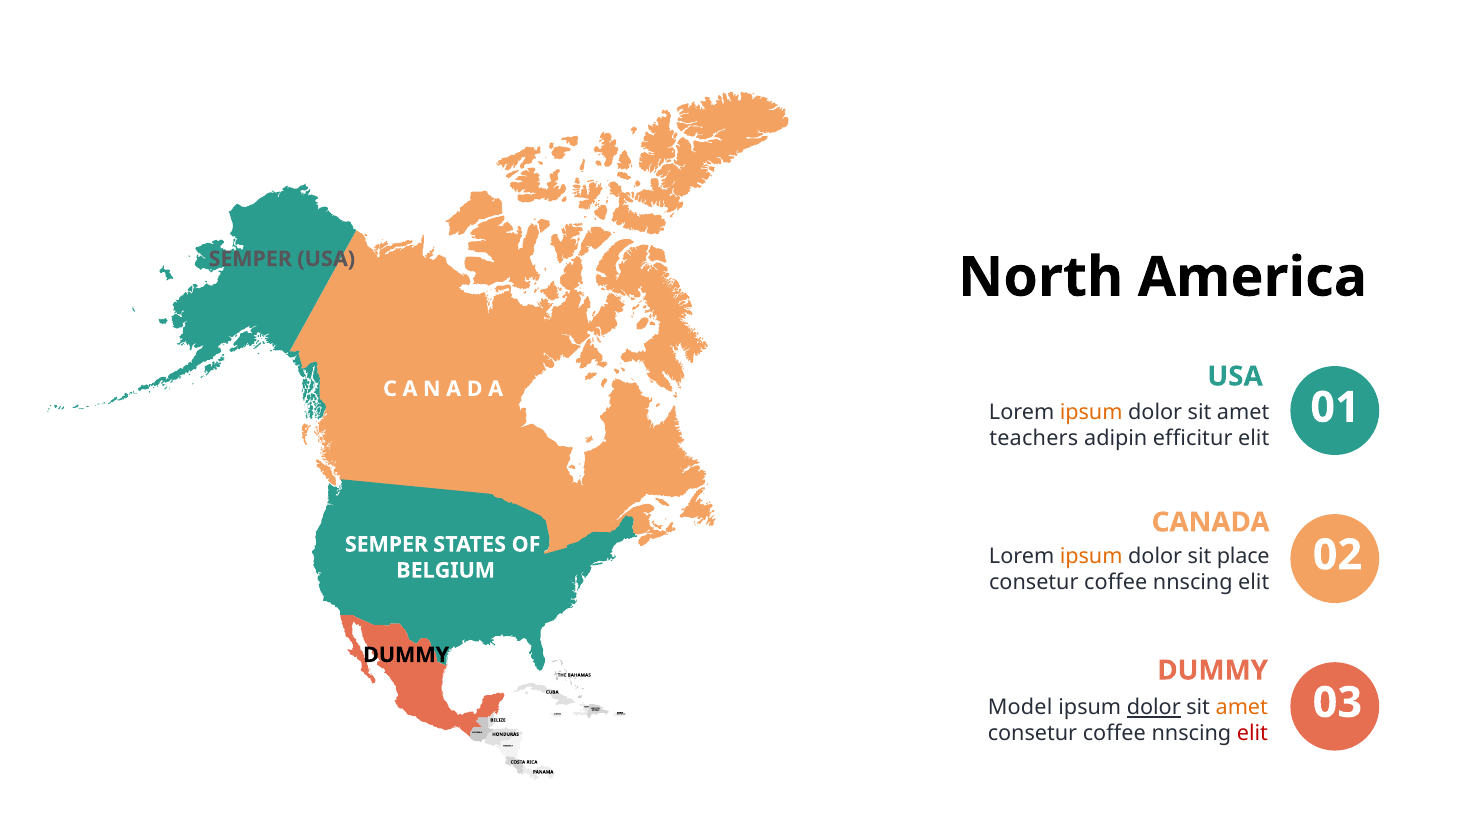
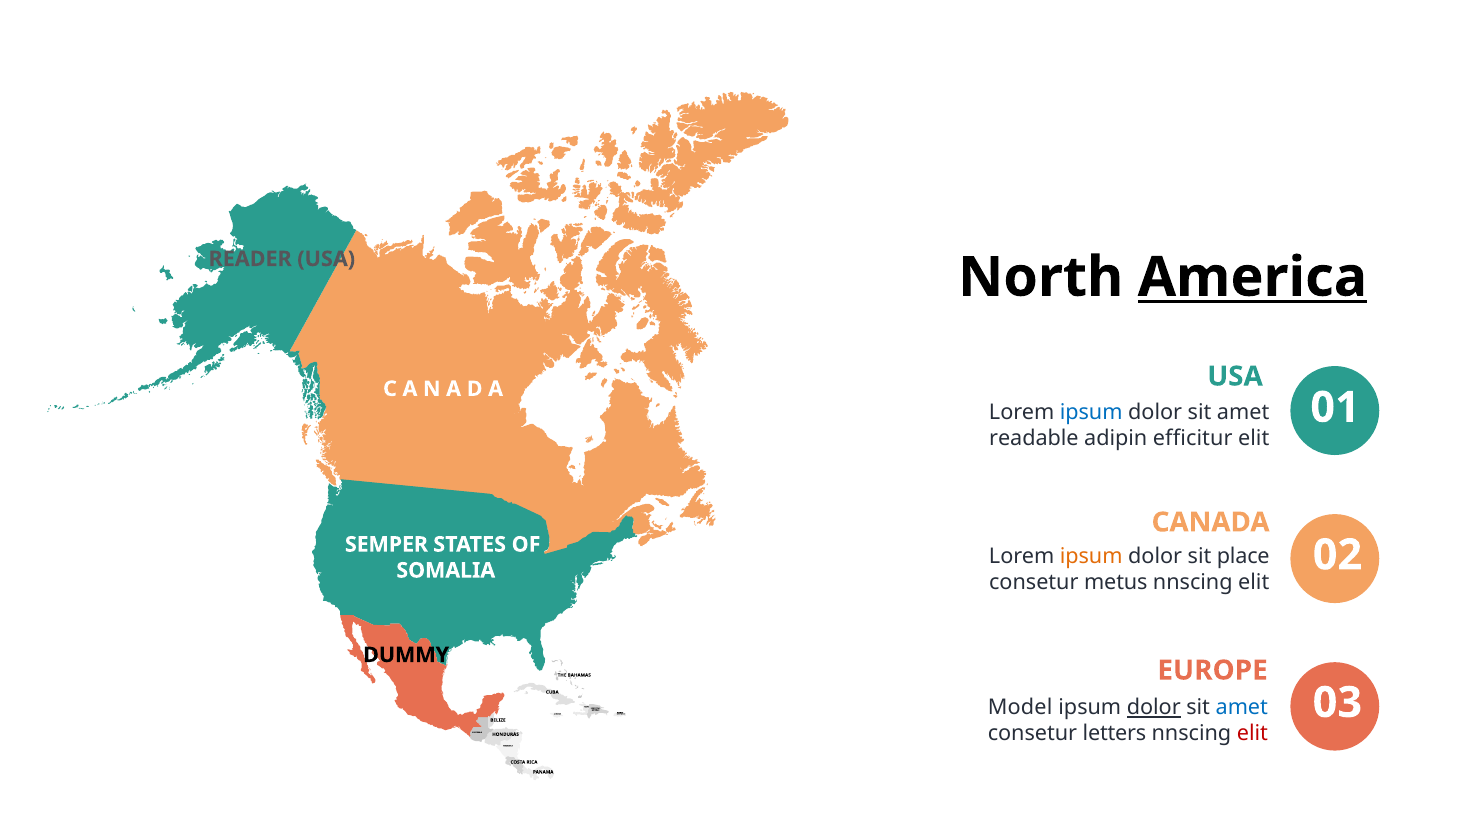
SEMPER at (250, 259): SEMPER -> READER
America underline: none -> present
ipsum at (1091, 413) colour: orange -> blue
teachers: teachers -> readable
BELGIUM: BELGIUM -> SOMALIA
coffee at (1116, 583): coffee -> metus
DUMMY at (1213, 671): DUMMY -> EUROPE
amet at (1242, 708) colour: orange -> blue
coffee at (1114, 734): coffee -> letters
